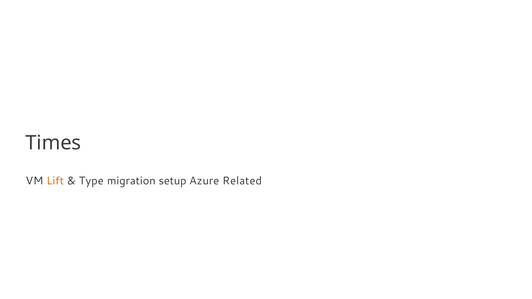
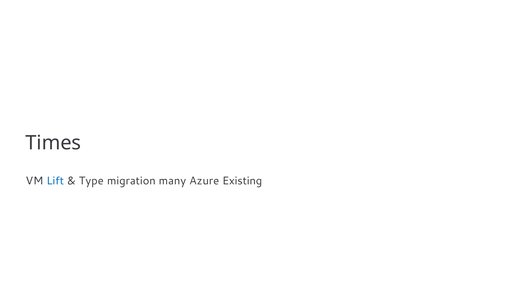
Lift colour: orange -> blue
setup: setup -> many
Related: Related -> Existing
